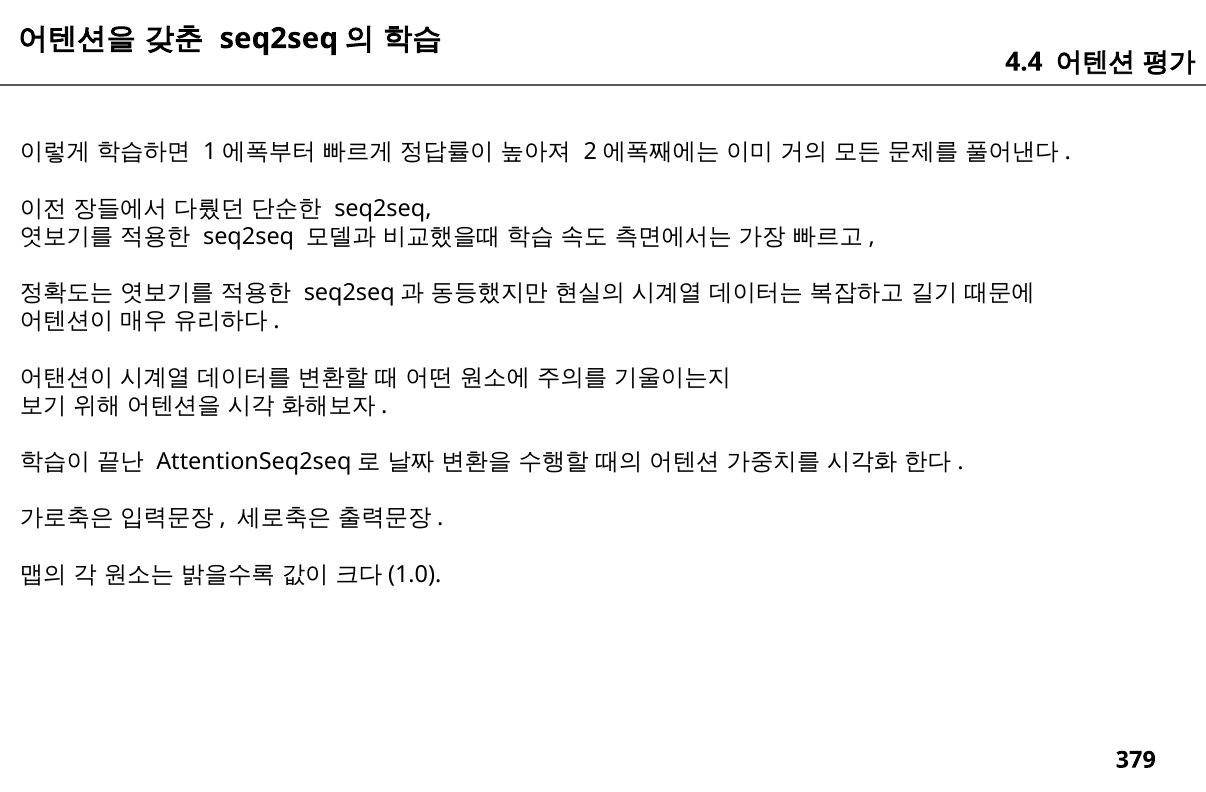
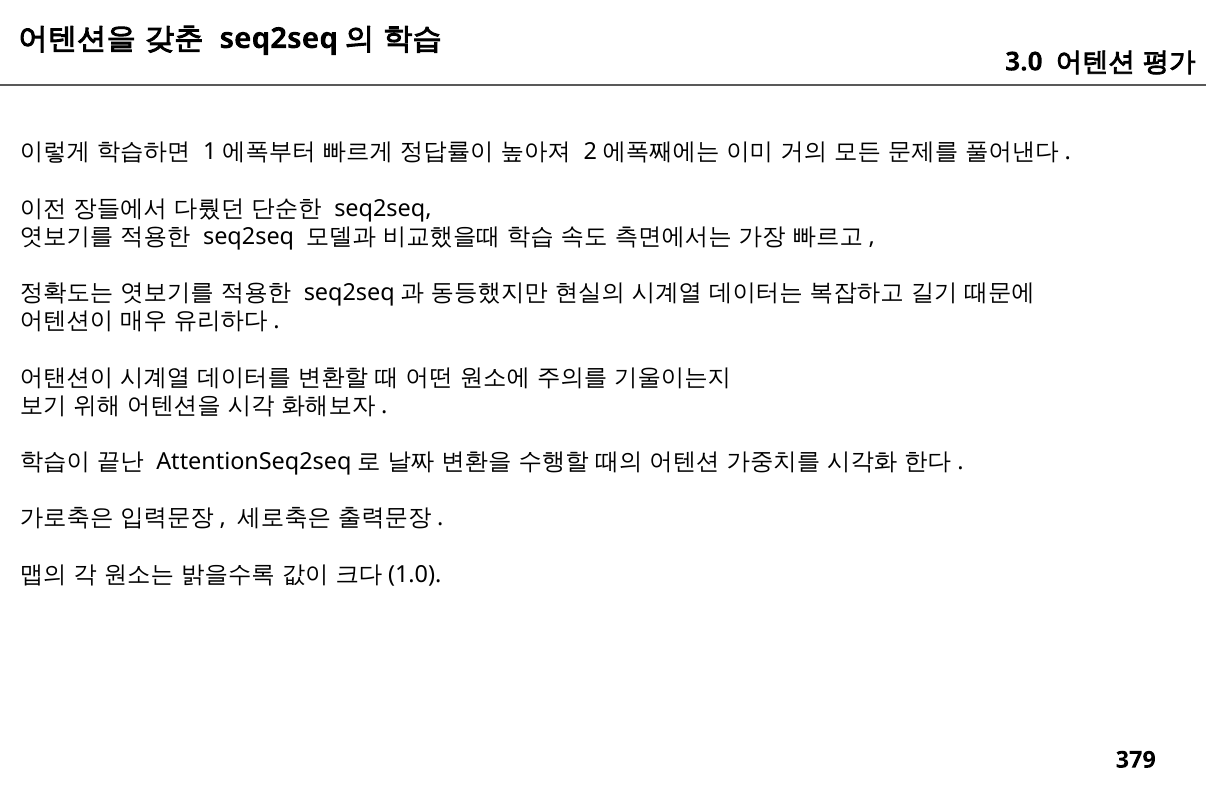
4.4: 4.4 -> 3.0
